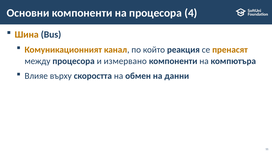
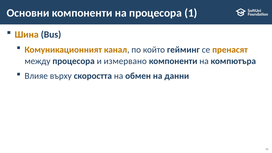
4: 4 -> 1
реакция: реакция -> гейминг
